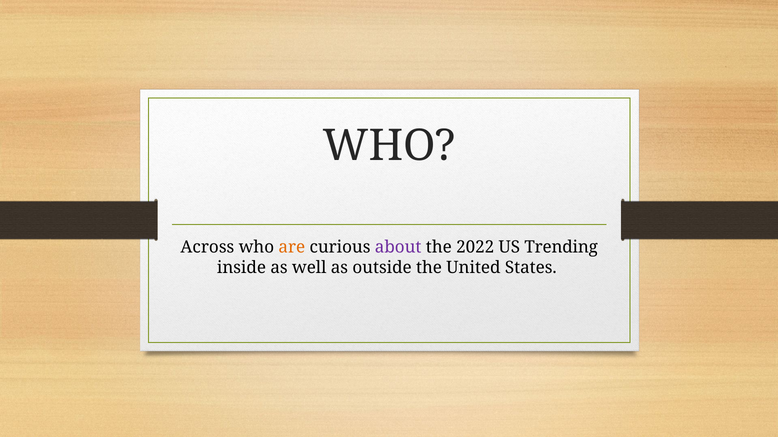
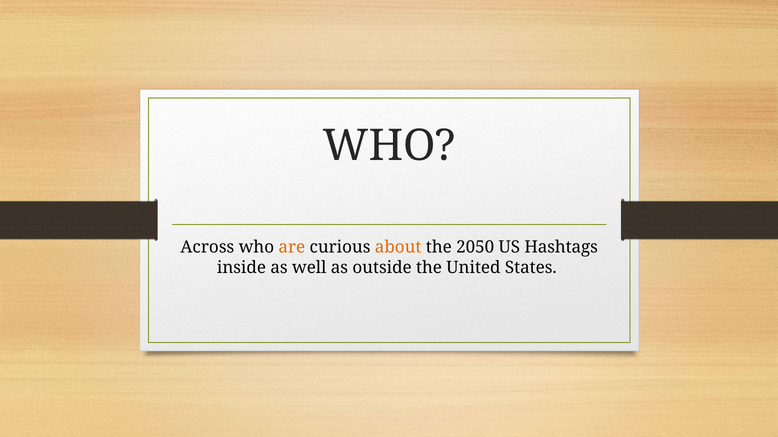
about colour: purple -> orange
2022: 2022 -> 2050
Trending: Trending -> Hashtags
